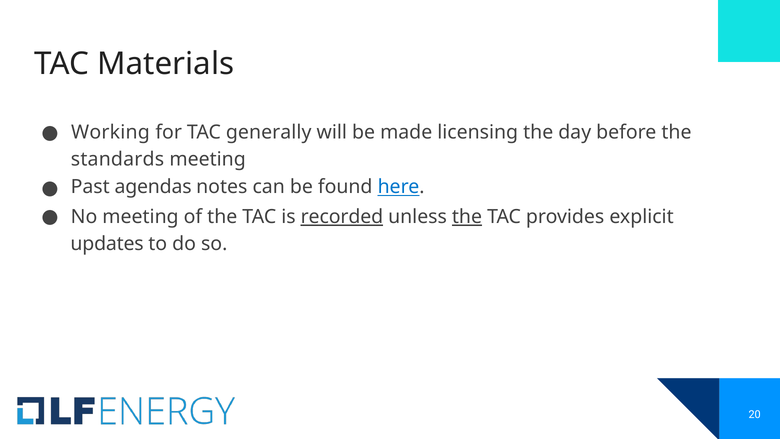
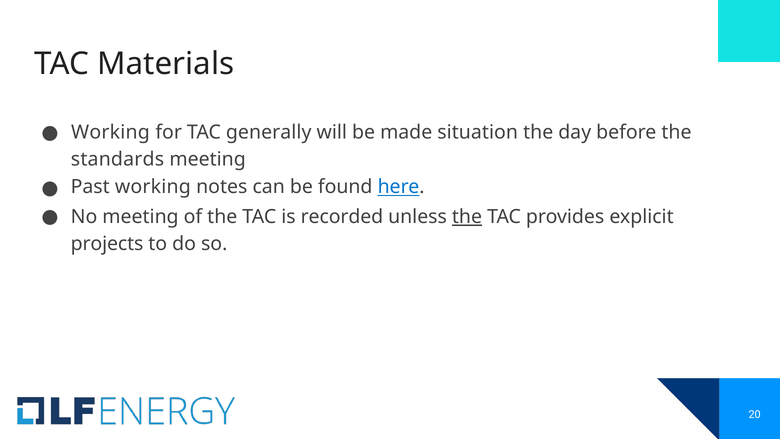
licensing: licensing -> situation
Past agendas: agendas -> working
recorded underline: present -> none
updates: updates -> projects
